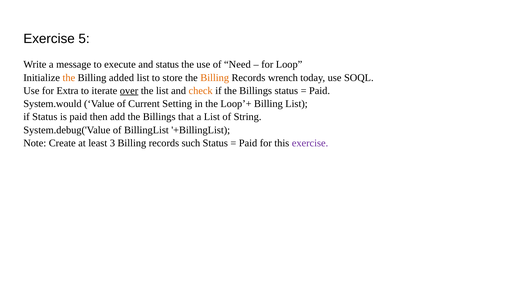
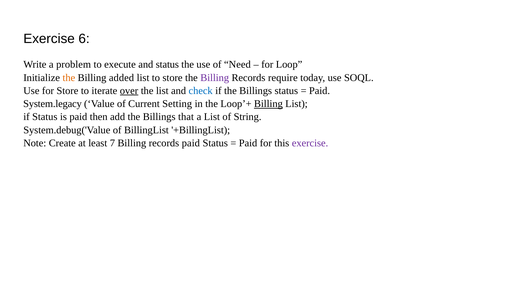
5: 5 -> 6
message: message -> problem
Billing at (215, 78) colour: orange -> purple
wrench: wrench -> require
for Extra: Extra -> Store
check colour: orange -> blue
System.would: System.would -> System.legacy
Billing at (268, 104) underline: none -> present
3: 3 -> 7
records such: such -> paid
